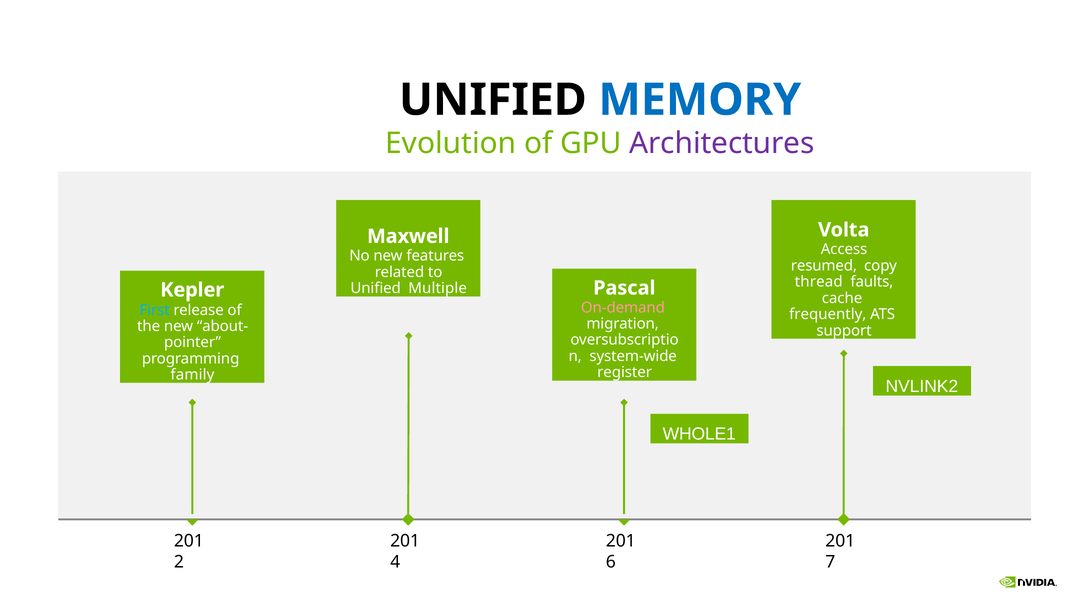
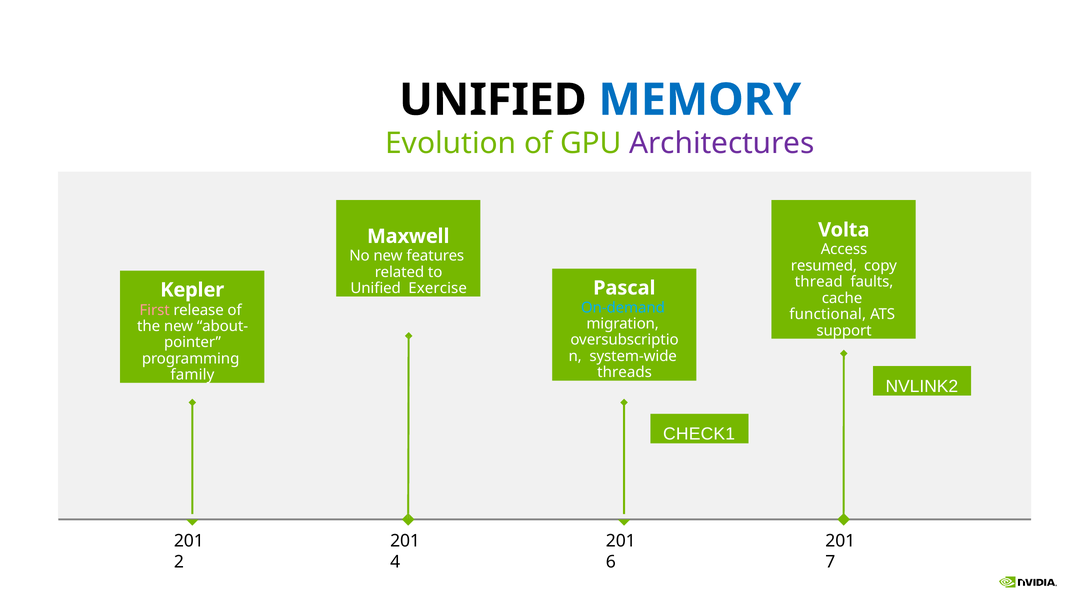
Multiple: Multiple -> Exercise
On-demand colour: pink -> light blue
First colour: light blue -> pink
frequently: frequently -> functional
register: register -> threads
WHOLE1: WHOLE1 -> CHECK1
